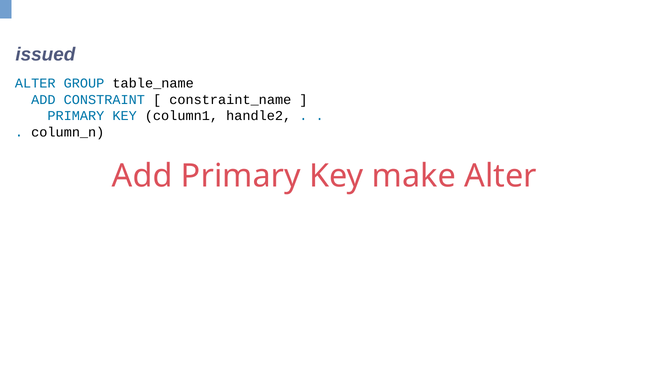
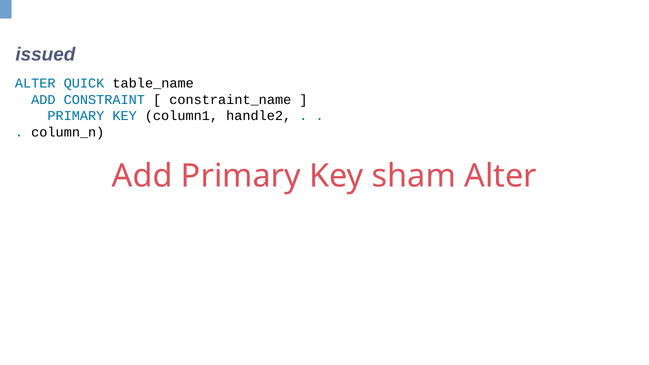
GROUP: GROUP -> QUICK
make: make -> sham
